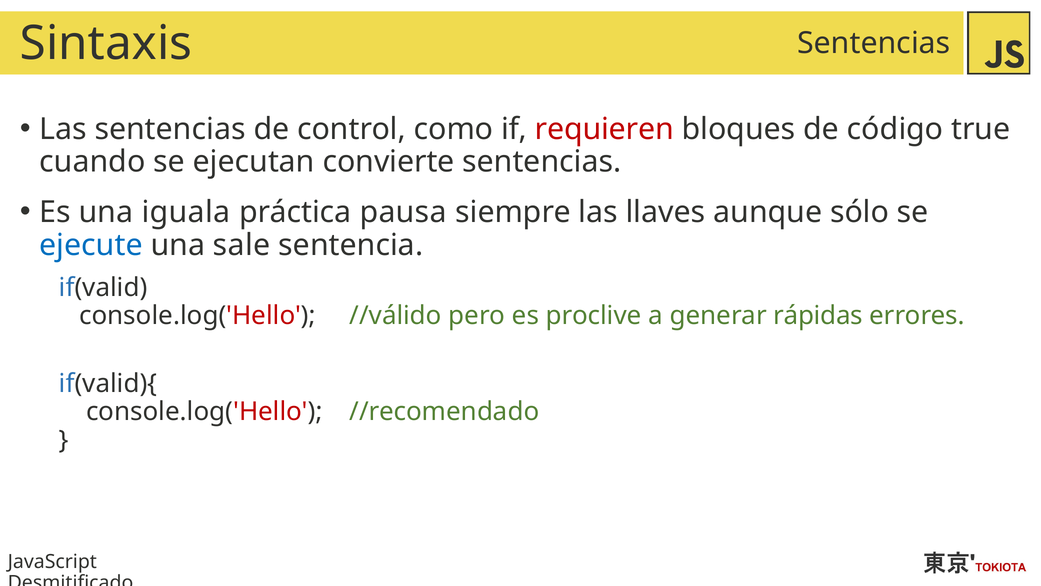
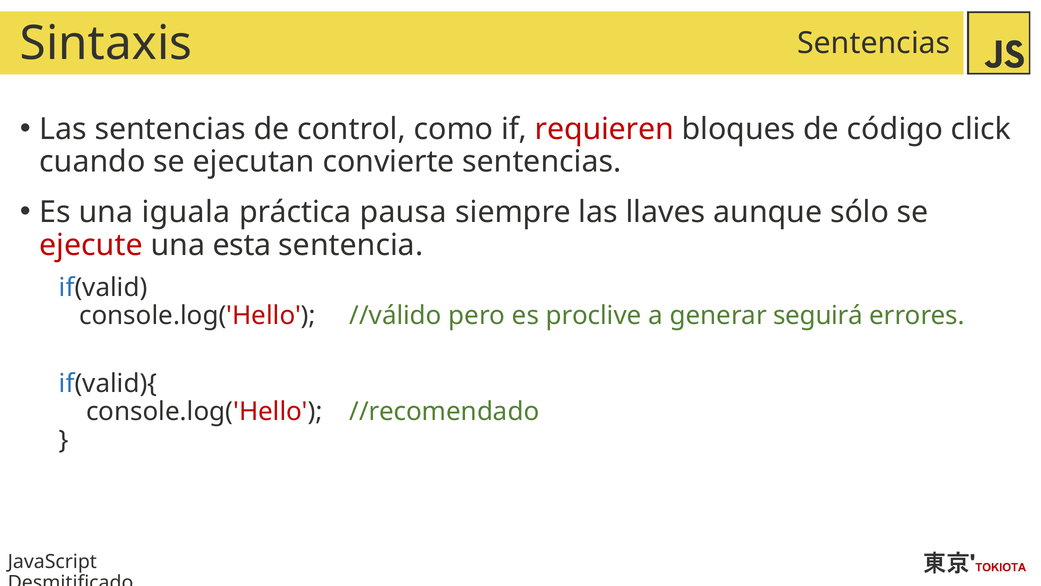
true: true -> click
ejecute colour: blue -> red
sale: sale -> esta
rápidas: rápidas -> seguirá
